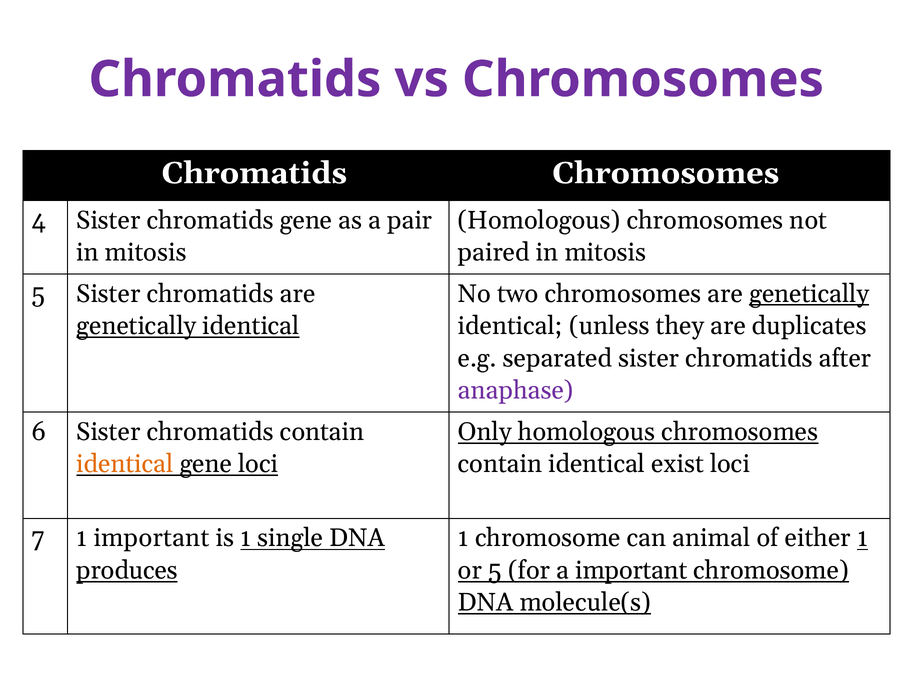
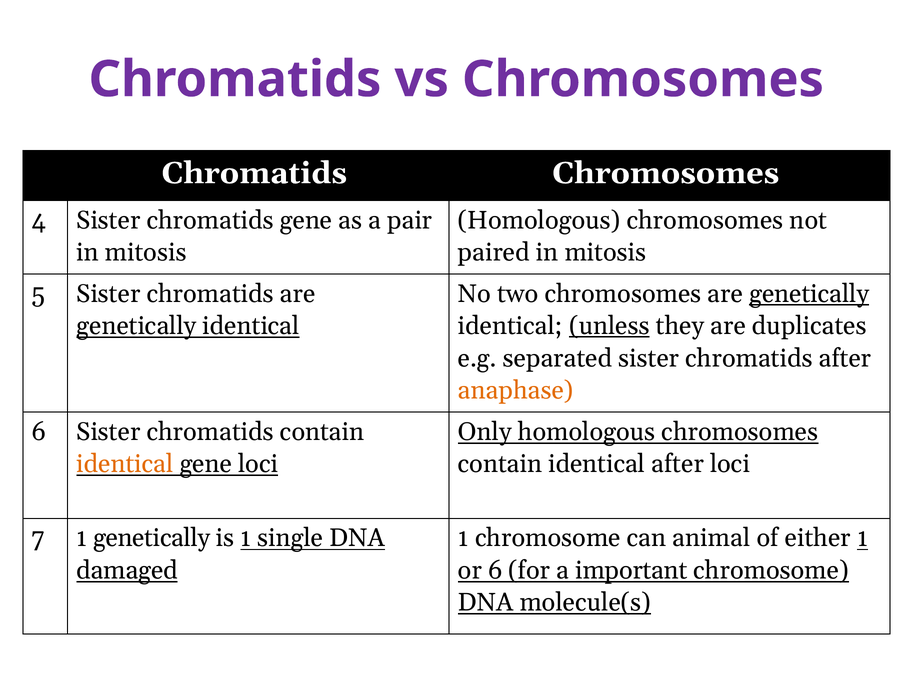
unless underline: none -> present
anaphase colour: purple -> orange
identical exist: exist -> after
1 important: important -> genetically
produces: produces -> damaged
or 5: 5 -> 6
